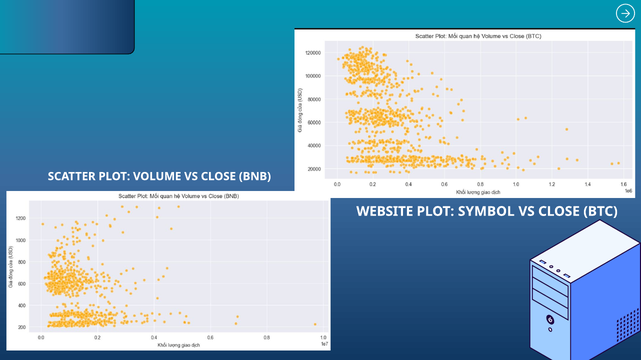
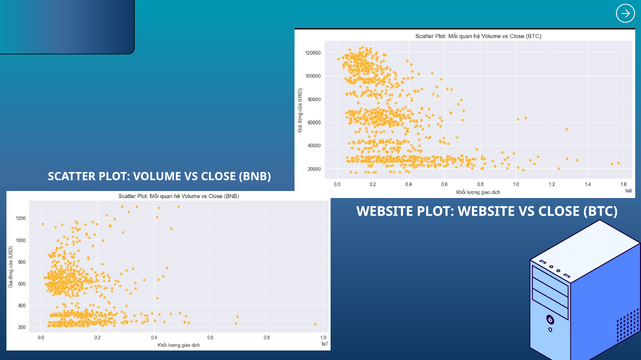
PLOT SYMBOL: SYMBOL -> WEBSITE
